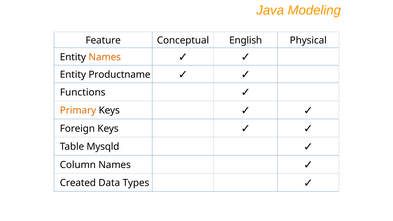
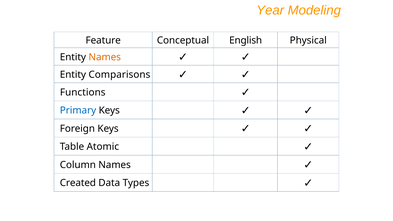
Java: Java -> Year
Productname: Productname -> Comparisons
Primary colour: orange -> blue
Mysqld: Mysqld -> Atomic
